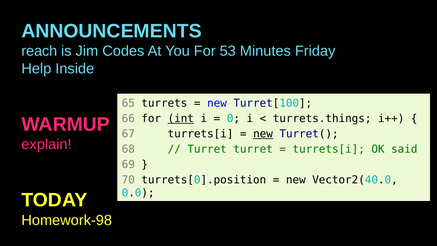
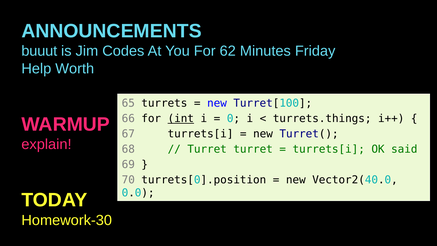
reach: reach -> buuut
53: 53 -> 62
Inside: Inside -> Worth
new at (263, 134) underline: present -> none
Homework-98: Homework-98 -> Homework-30
